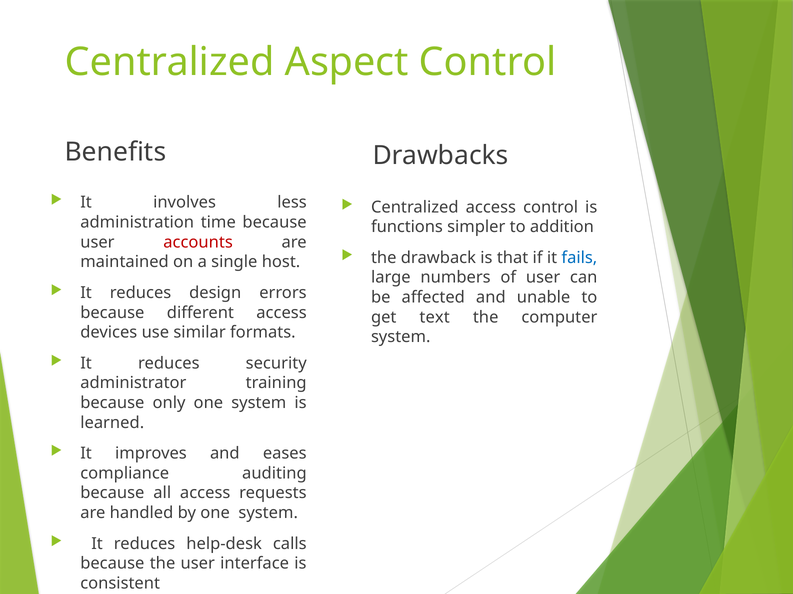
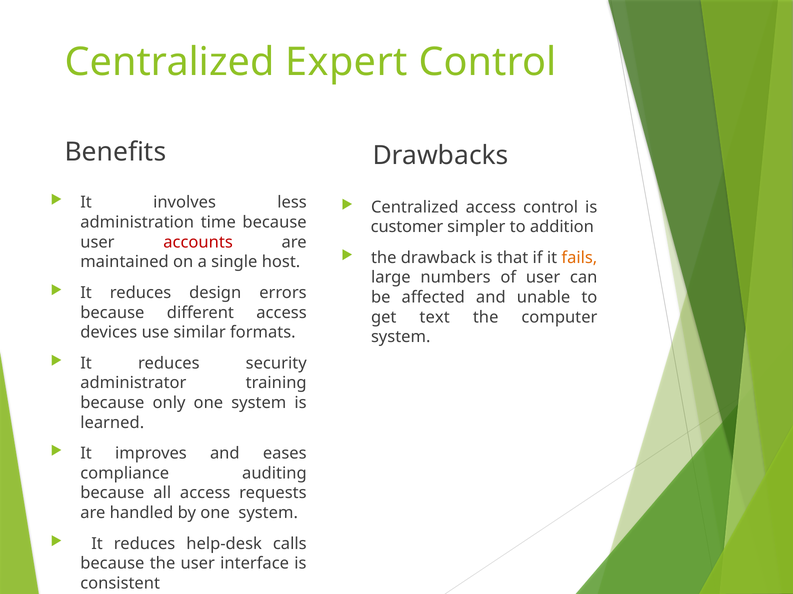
Aspect: Aspect -> Expert
functions: functions -> customer
fails colour: blue -> orange
